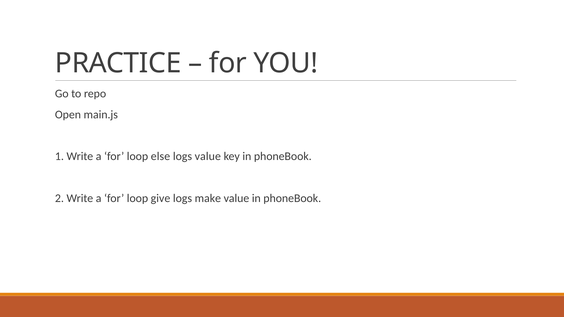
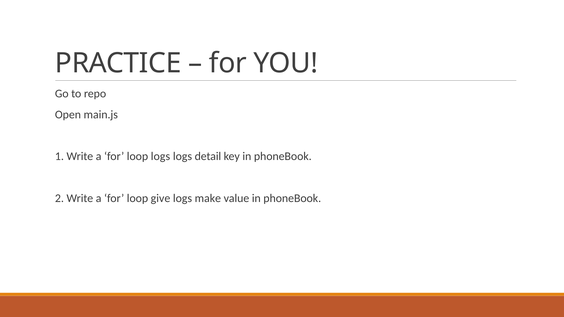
loop else: else -> logs
logs value: value -> detail
